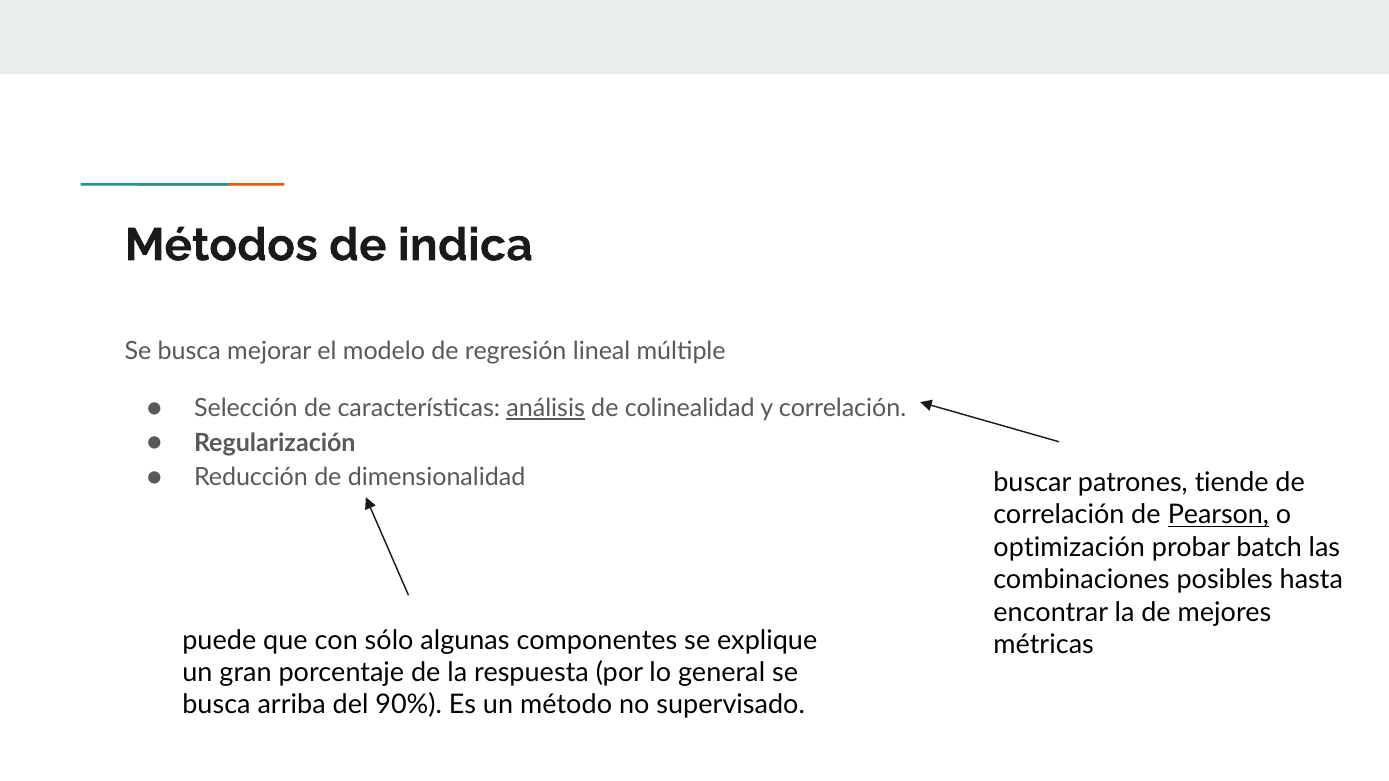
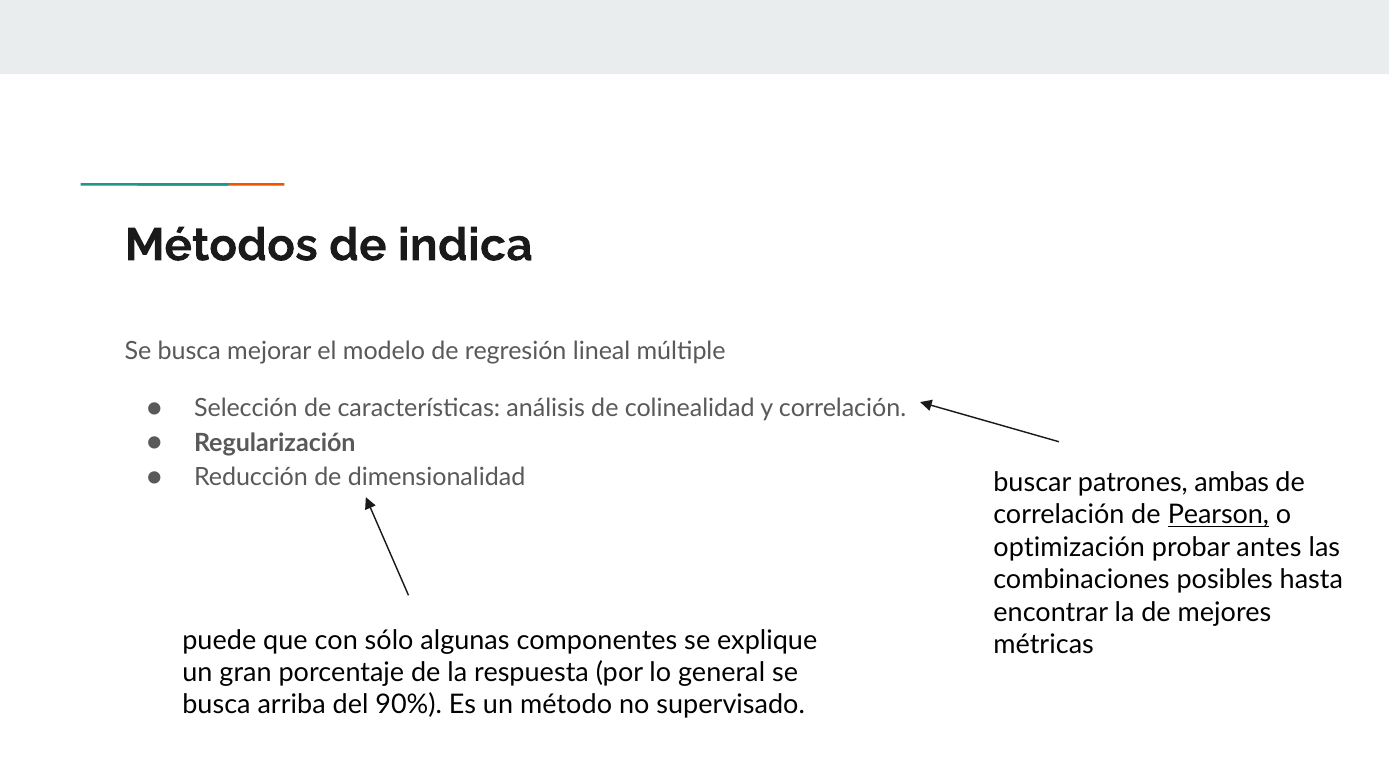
análisis underline: present -> none
tiende: tiende -> ambas
batch: batch -> antes
